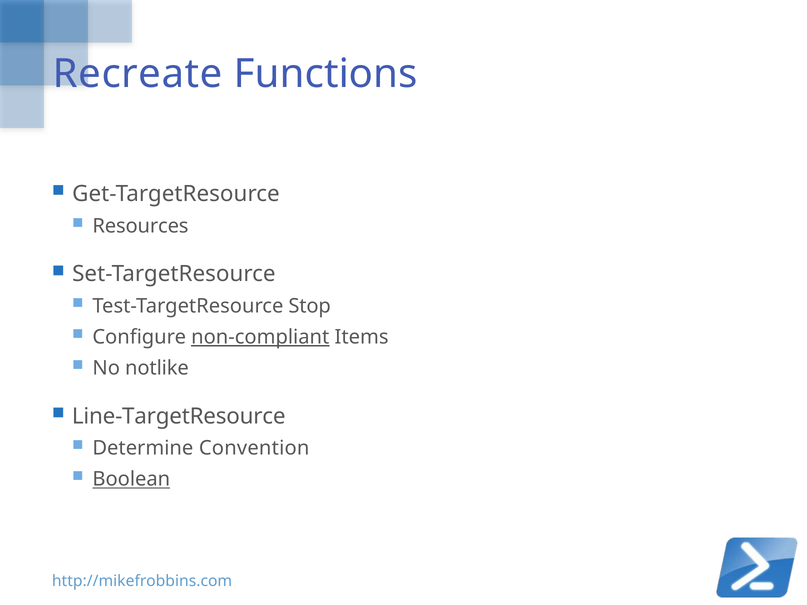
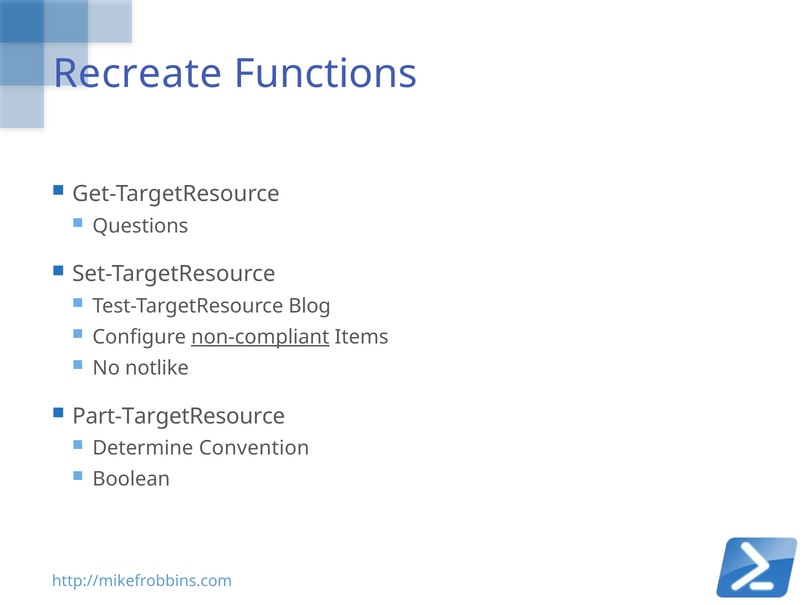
Resources: Resources -> Questions
Stop: Stop -> Blog
Line-TargetResource: Line-TargetResource -> Part-TargetResource
Boolean underline: present -> none
